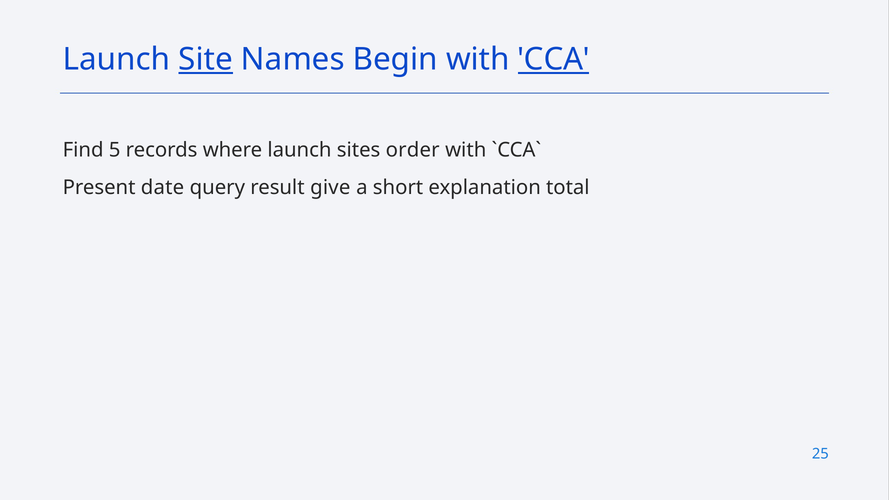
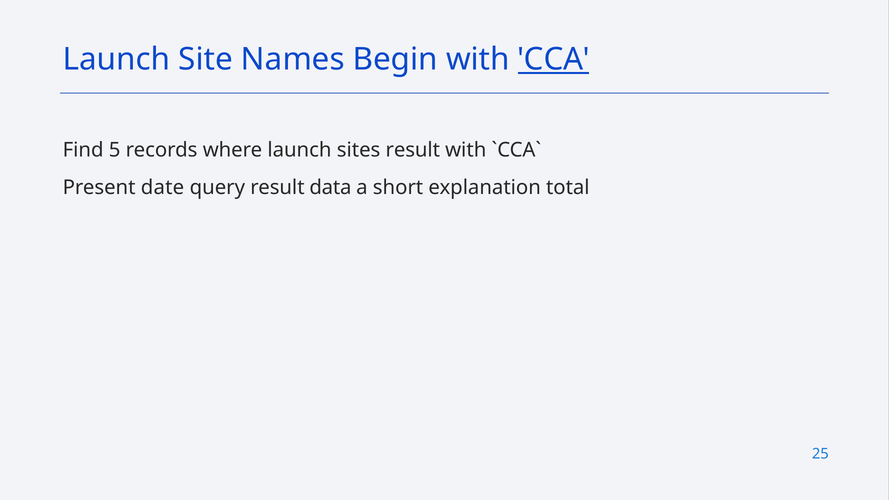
Site underline: present -> none
sites order: order -> result
give: give -> data
